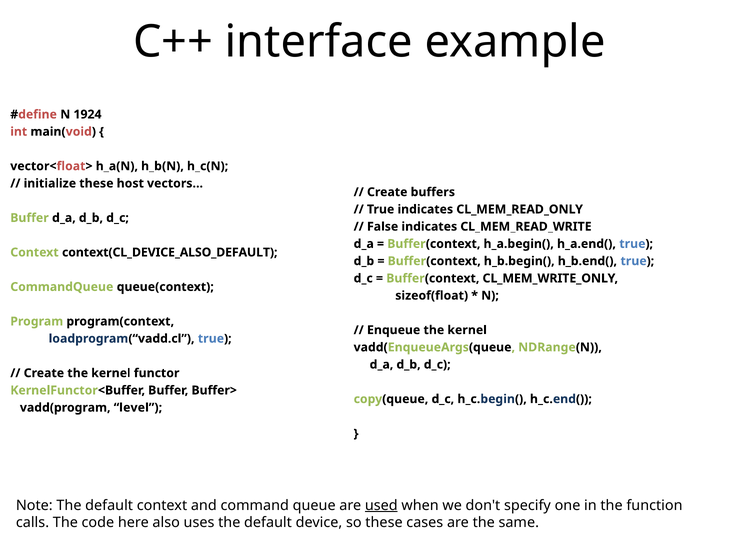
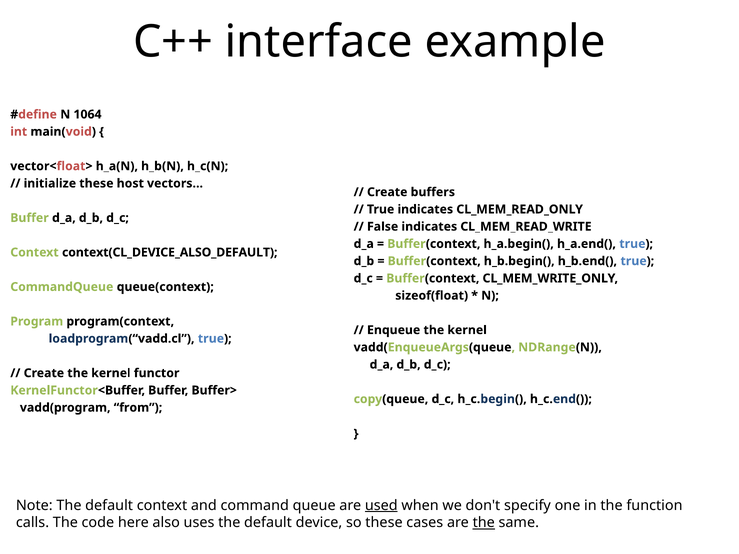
1924: 1924 -> 1064
level: level -> from
the at (484, 523) underline: none -> present
